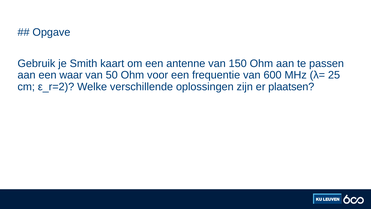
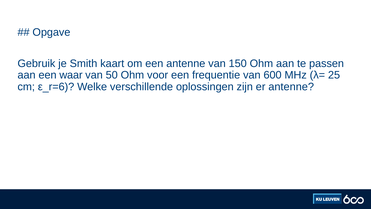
ε_r=2: ε_r=2 -> ε_r=6
er plaatsen: plaatsen -> antenne
